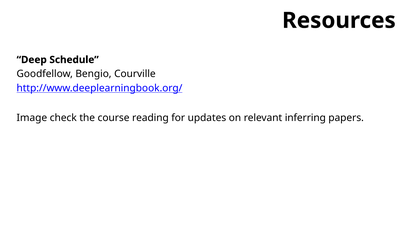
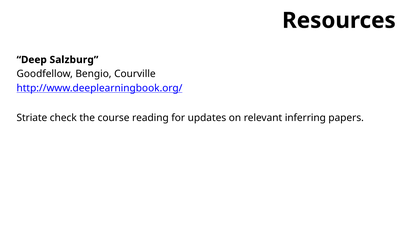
Schedule: Schedule -> Salzburg
Image: Image -> Striate
